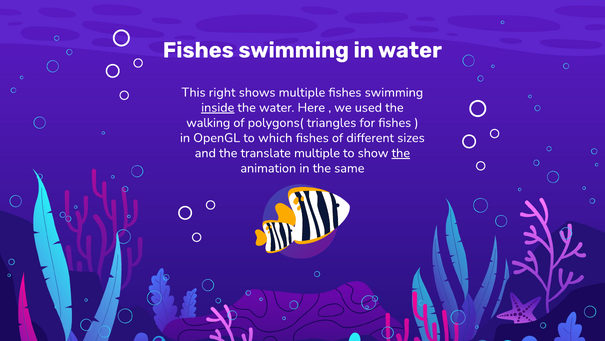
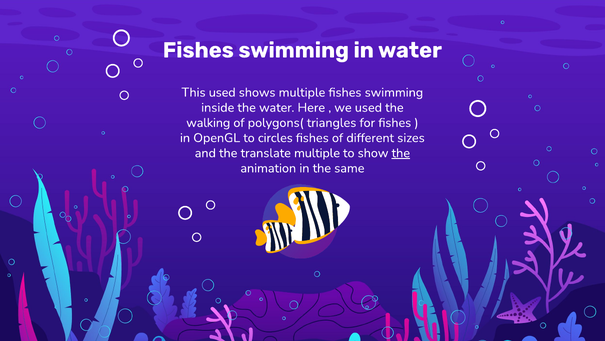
This right: right -> used
inside underline: present -> none
which: which -> circles
